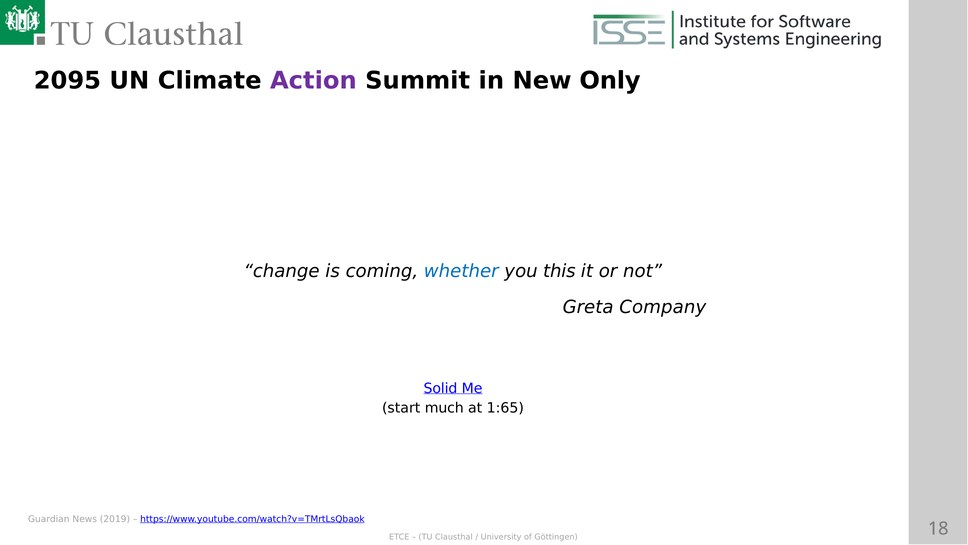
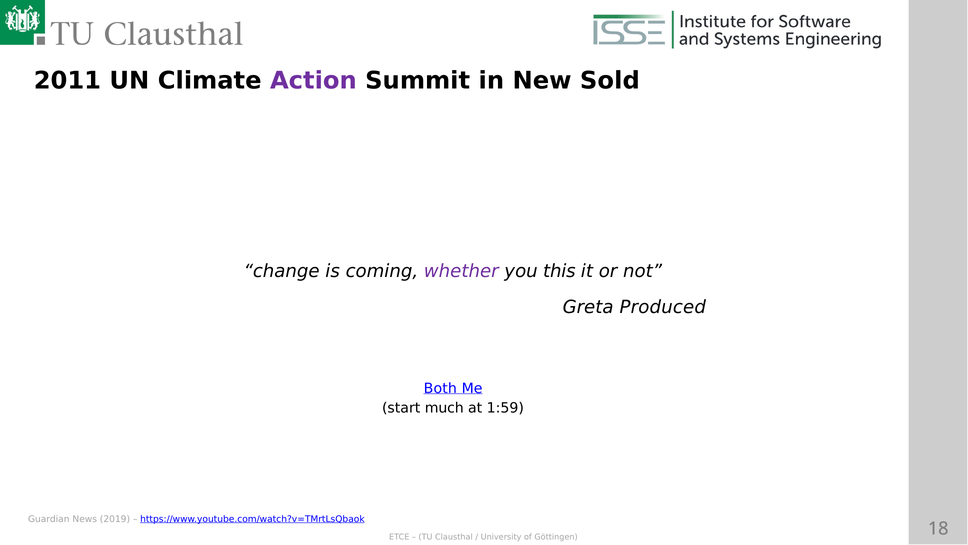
2095: 2095 -> 2011
Only: Only -> Sold
whether colour: blue -> purple
Company: Company -> Produced
Solid: Solid -> Both
1:65: 1:65 -> 1:59
